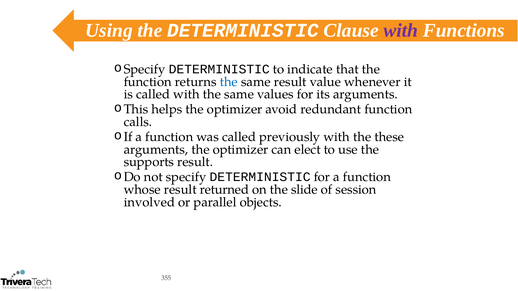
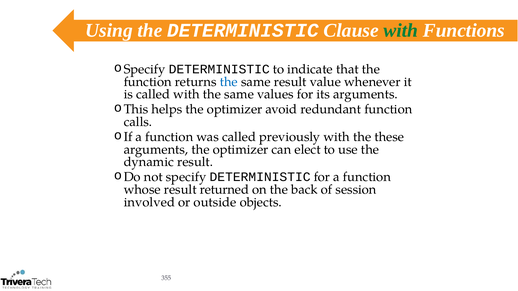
with at (401, 31) colour: purple -> green
supports: supports -> dynamic
slide: slide -> back
parallel: parallel -> outside
